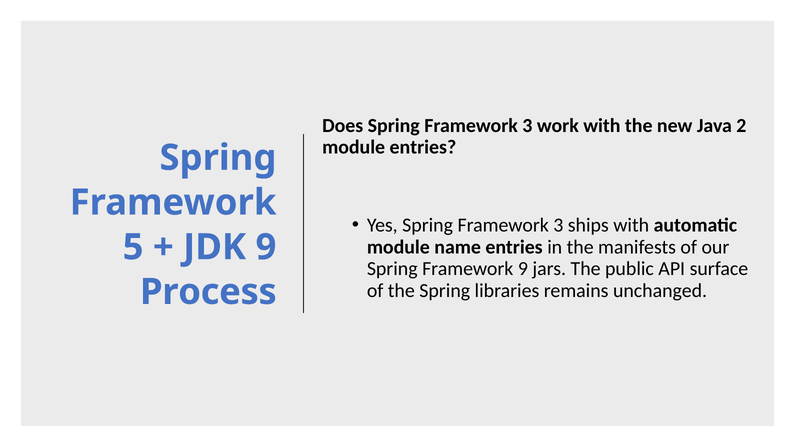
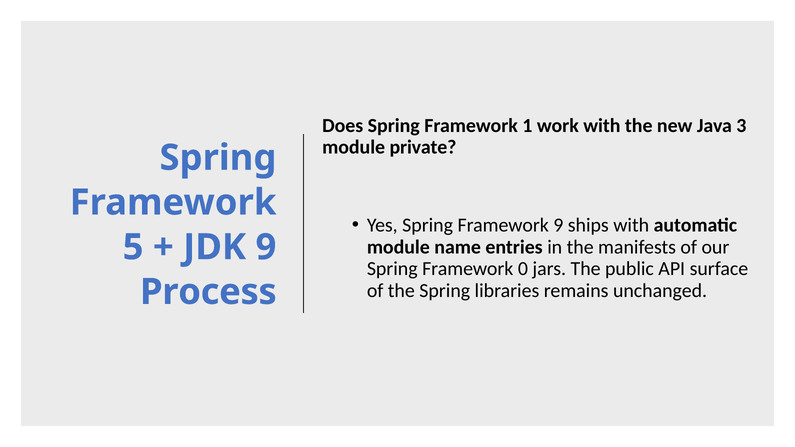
Does Spring Framework 3: 3 -> 1
2: 2 -> 3
module entries: entries -> private
Yes Spring Framework 3: 3 -> 9
Framework 9: 9 -> 0
